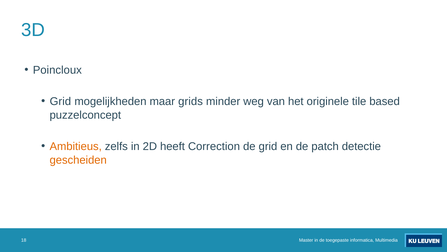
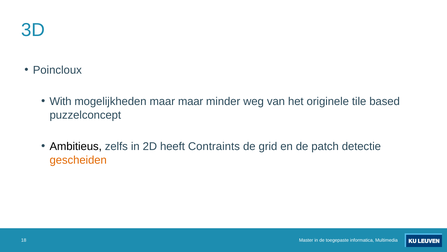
Grid at (60, 101): Grid -> With
maar grids: grids -> maar
Ambitieus colour: orange -> black
Correction: Correction -> Contraints
